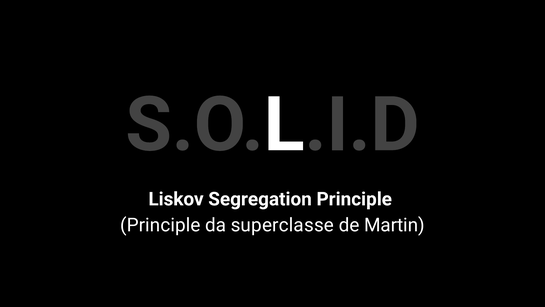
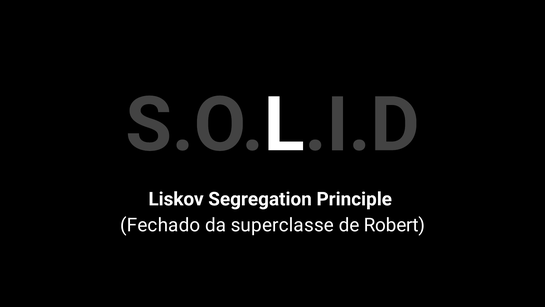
Principle at (160, 225): Principle -> Fechado
Martin: Martin -> Robert
